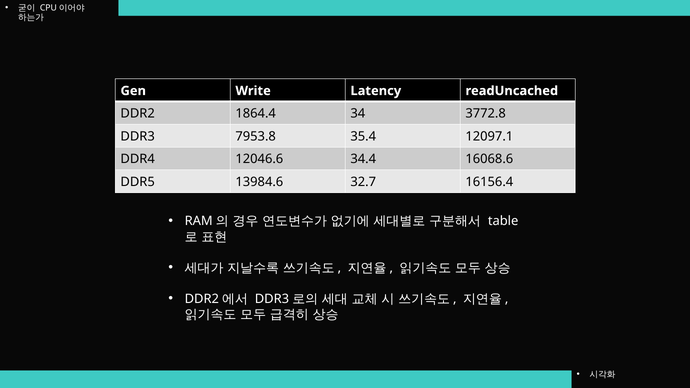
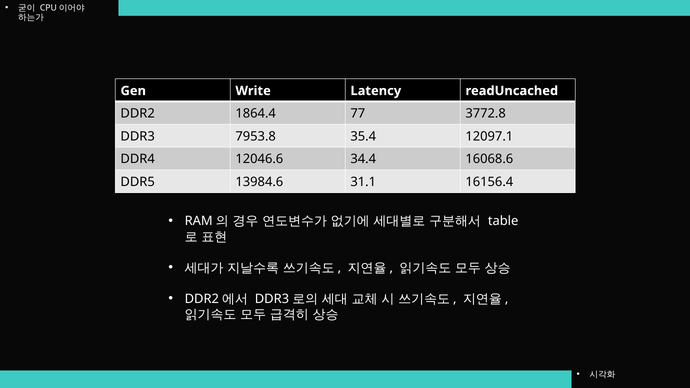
34: 34 -> 77
32.7: 32.7 -> 31.1
